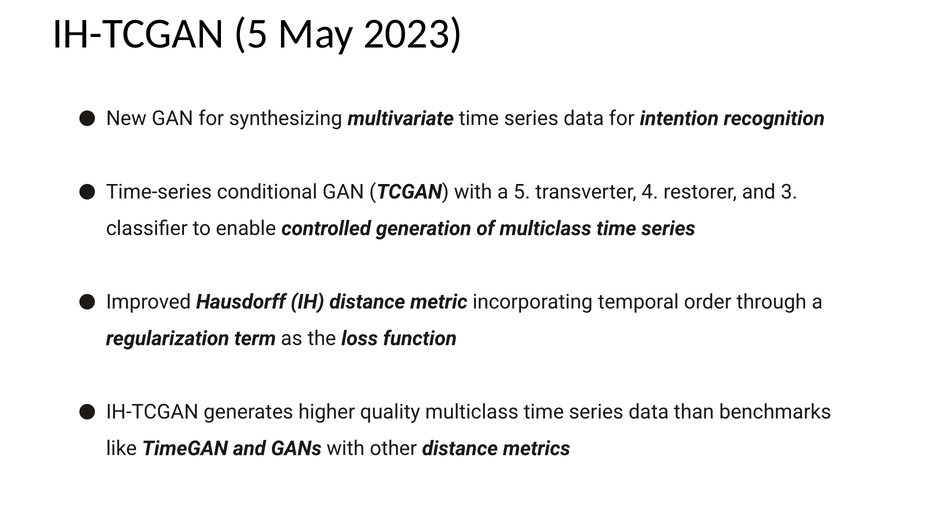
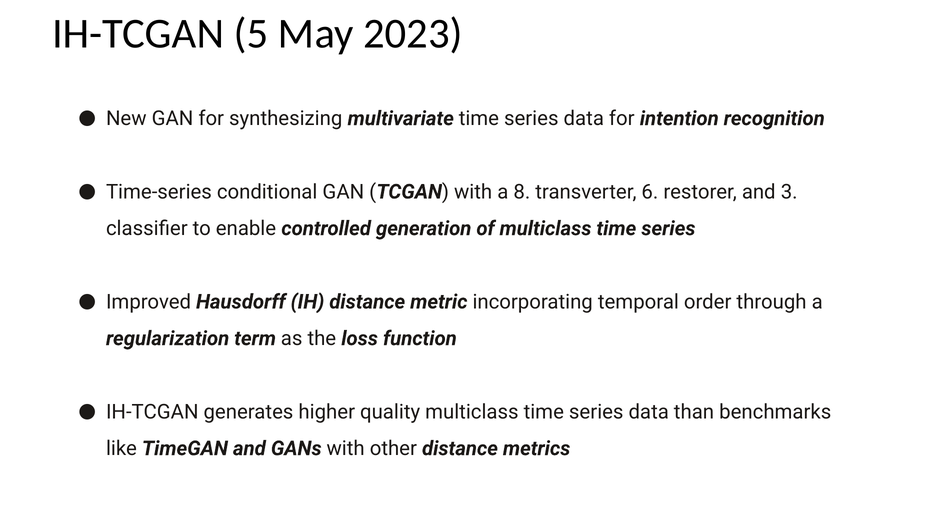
a 5: 5 -> 8
4: 4 -> 6
